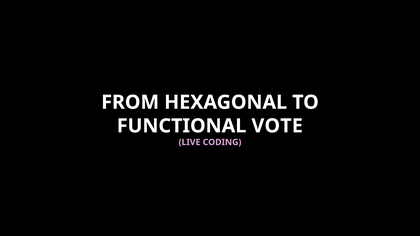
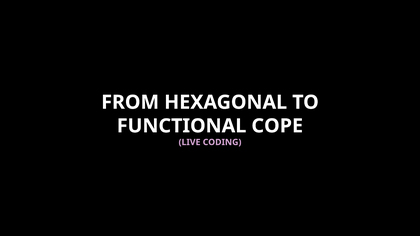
VOTE: VOTE -> COPE
